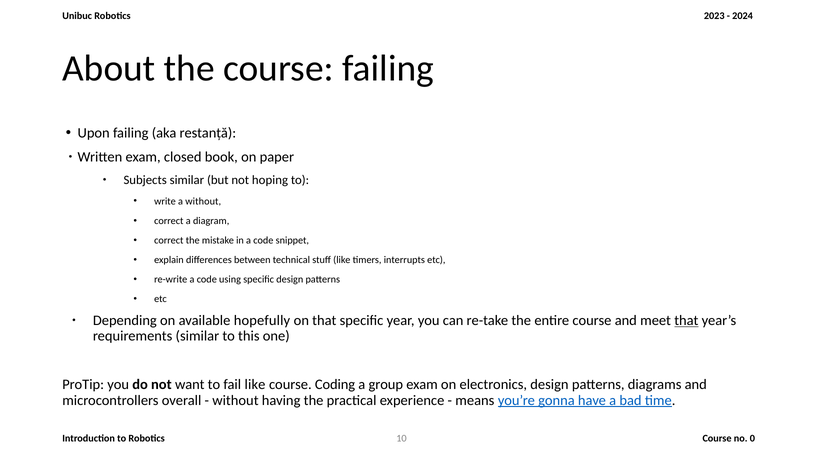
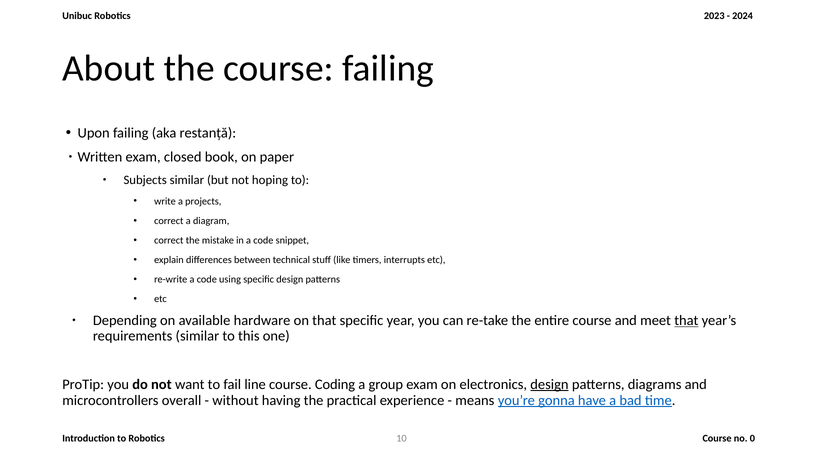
a without: without -> projects
hopefully: hopefully -> hardware
fail like: like -> line
design at (549, 385) underline: none -> present
